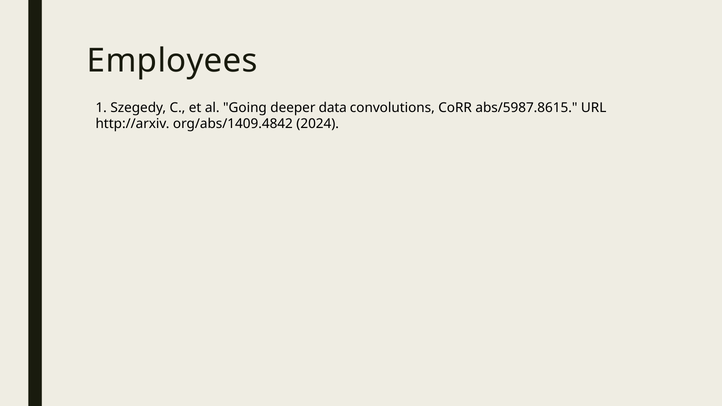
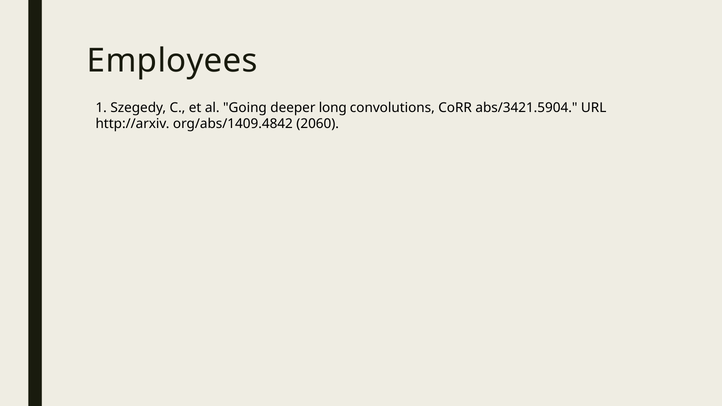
data: data -> long
abs/5987.8615: abs/5987.8615 -> abs/3421.5904
2024: 2024 -> 2060
